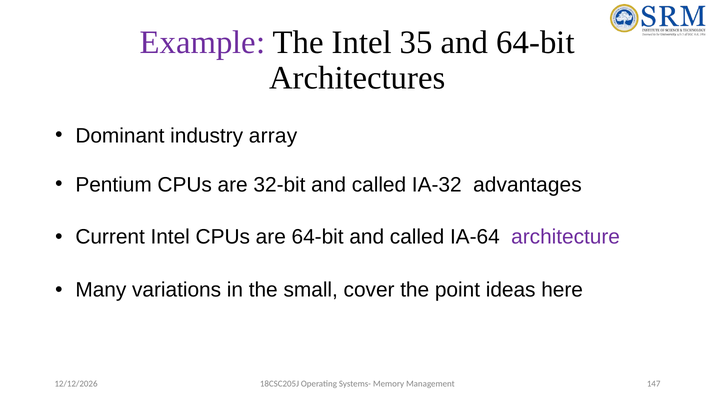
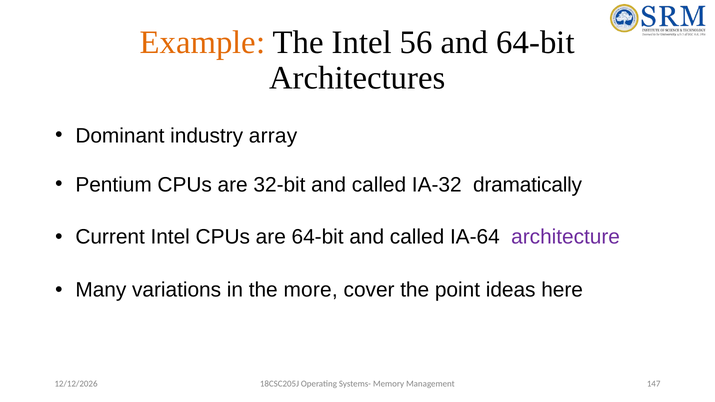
Example colour: purple -> orange
35: 35 -> 56
advantages: advantages -> dramatically
small: small -> more
